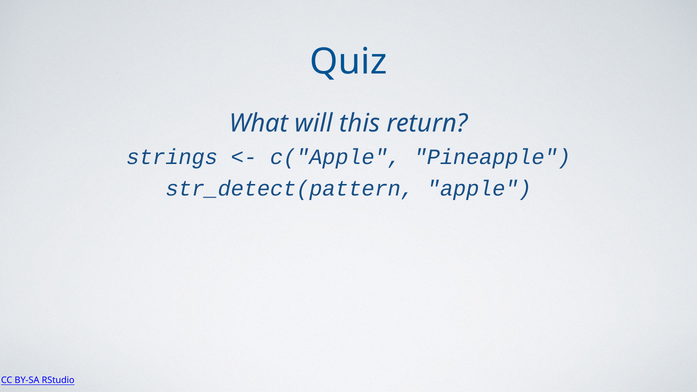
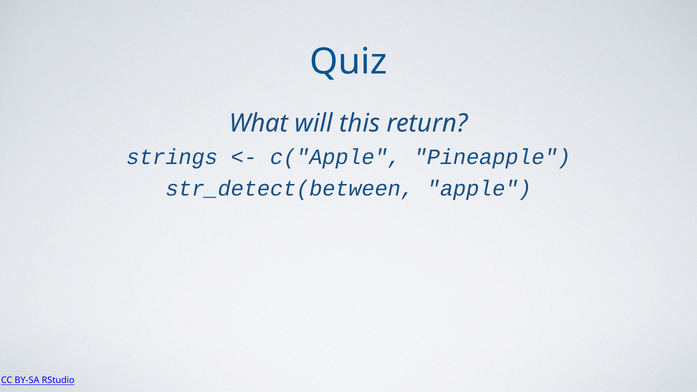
str_detect(pattern: str_detect(pattern -> str_detect(between
